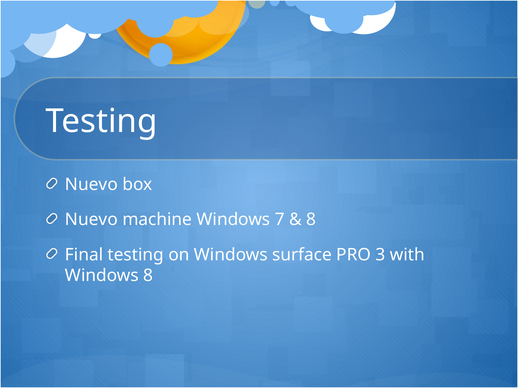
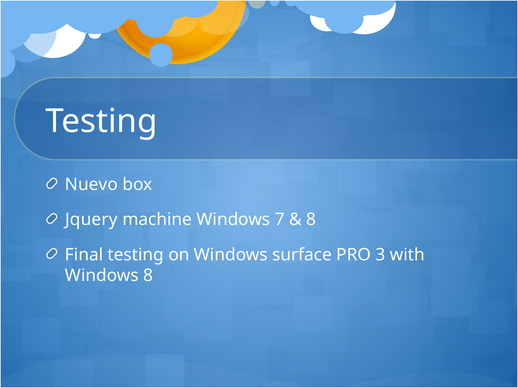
Nuevo at (91, 220): Nuevo -> Jquery
